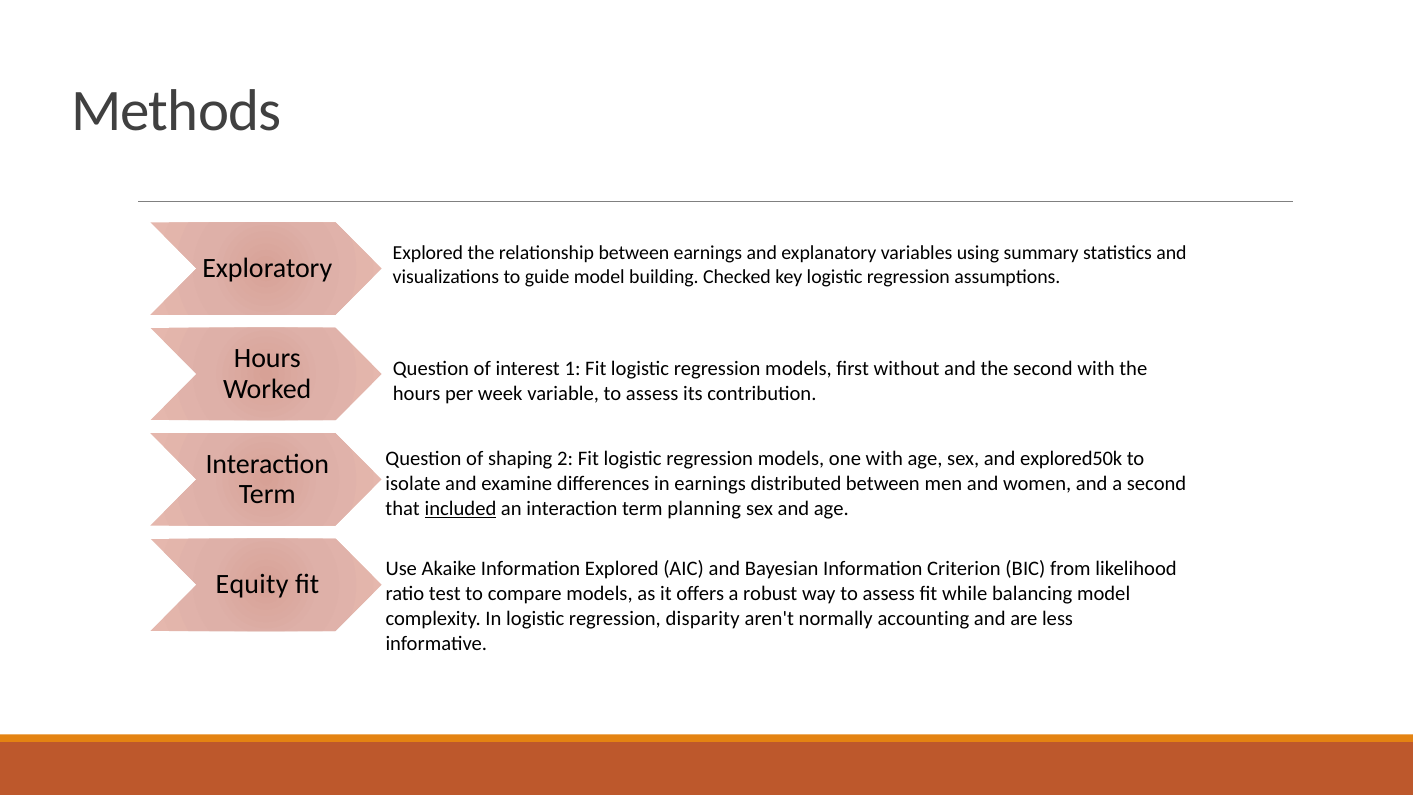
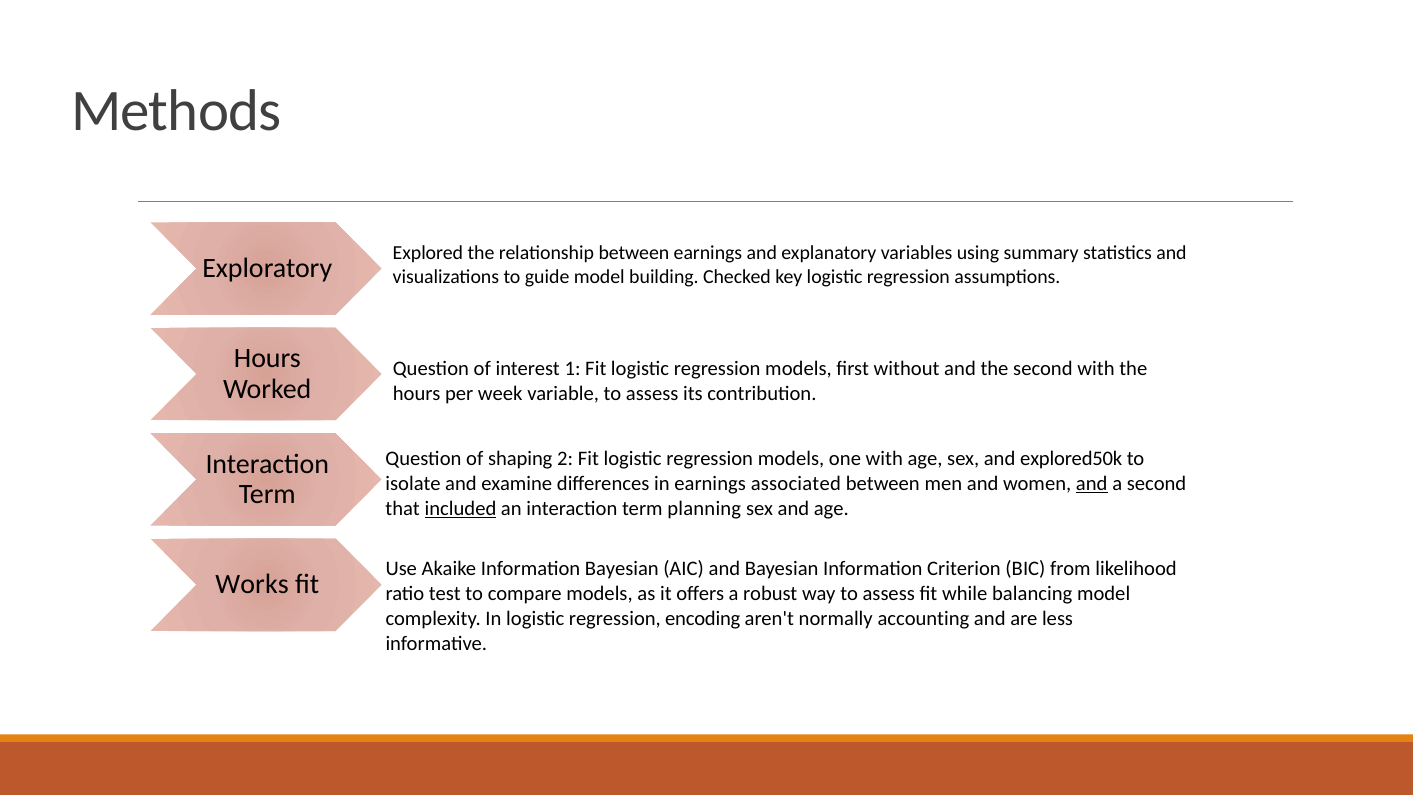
distributed: distributed -> associated
and at (1092, 484) underline: none -> present
Information Explored: Explored -> Bayesian
Equity: Equity -> Works
disparity: disparity -> encoding
